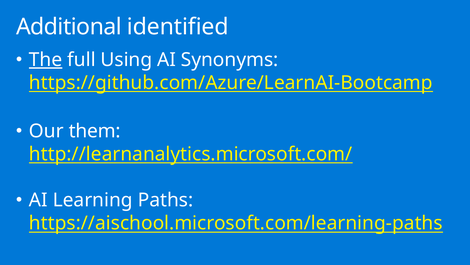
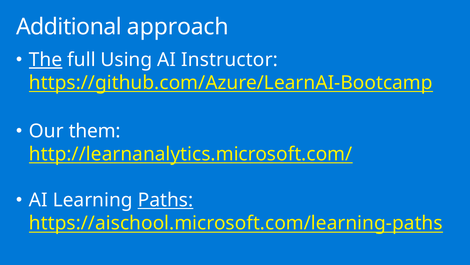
identified: identified -> approach
Synonyms: Synonyms -> Instructor
Paths underline: none -> present
